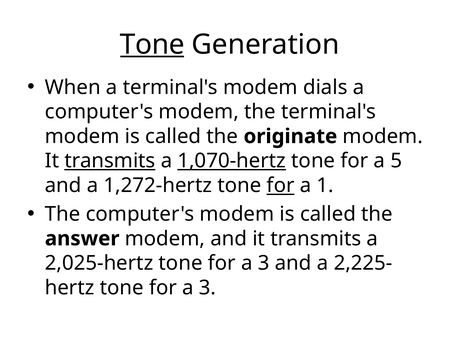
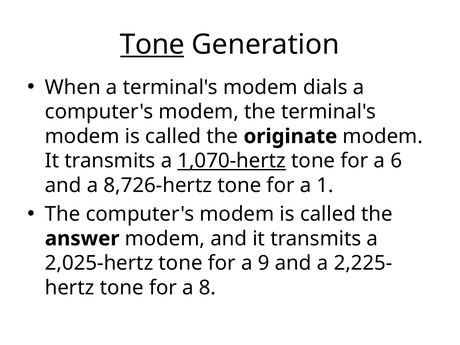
transmits at (110, 161) underline: present -> none
5: 5 -> 6
1,272-hertz: 1,272-hertz -> 8,726-hertz
for at (281, 185) underline: present -> none
3 at (264, 263): 3 -> 9
3 at (208, 288): 3 -> 8
